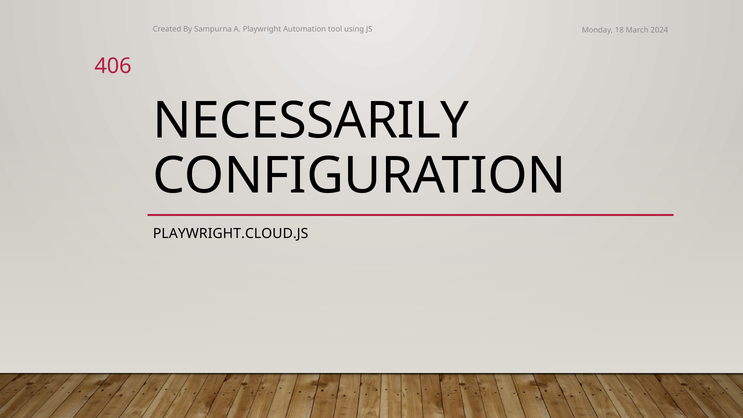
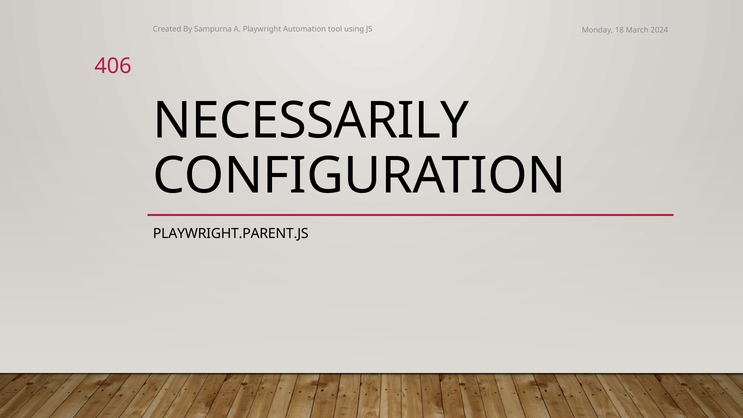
PLAYWRIGHT.CLOUD.JS: PLAYWRIGHT.CLOUD.JS -> PLAYWRIGHT.PARENT.JS
